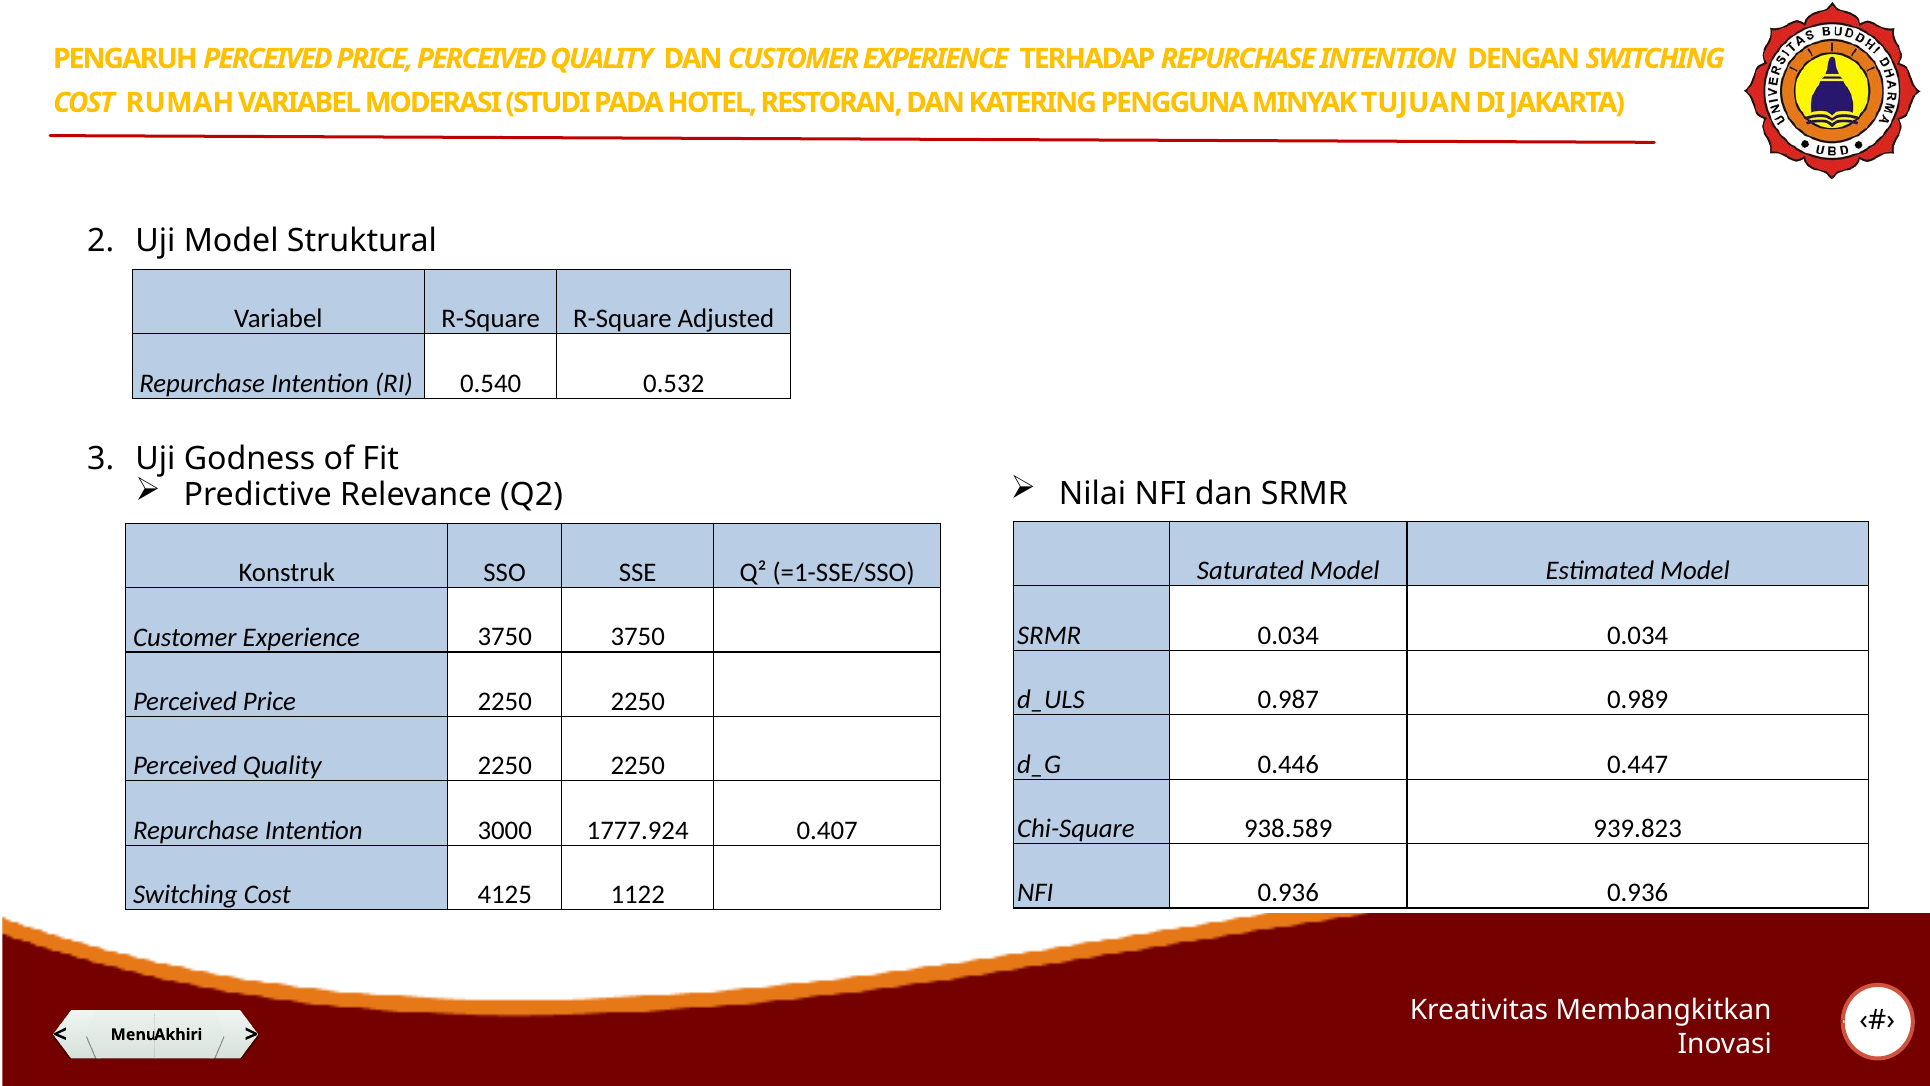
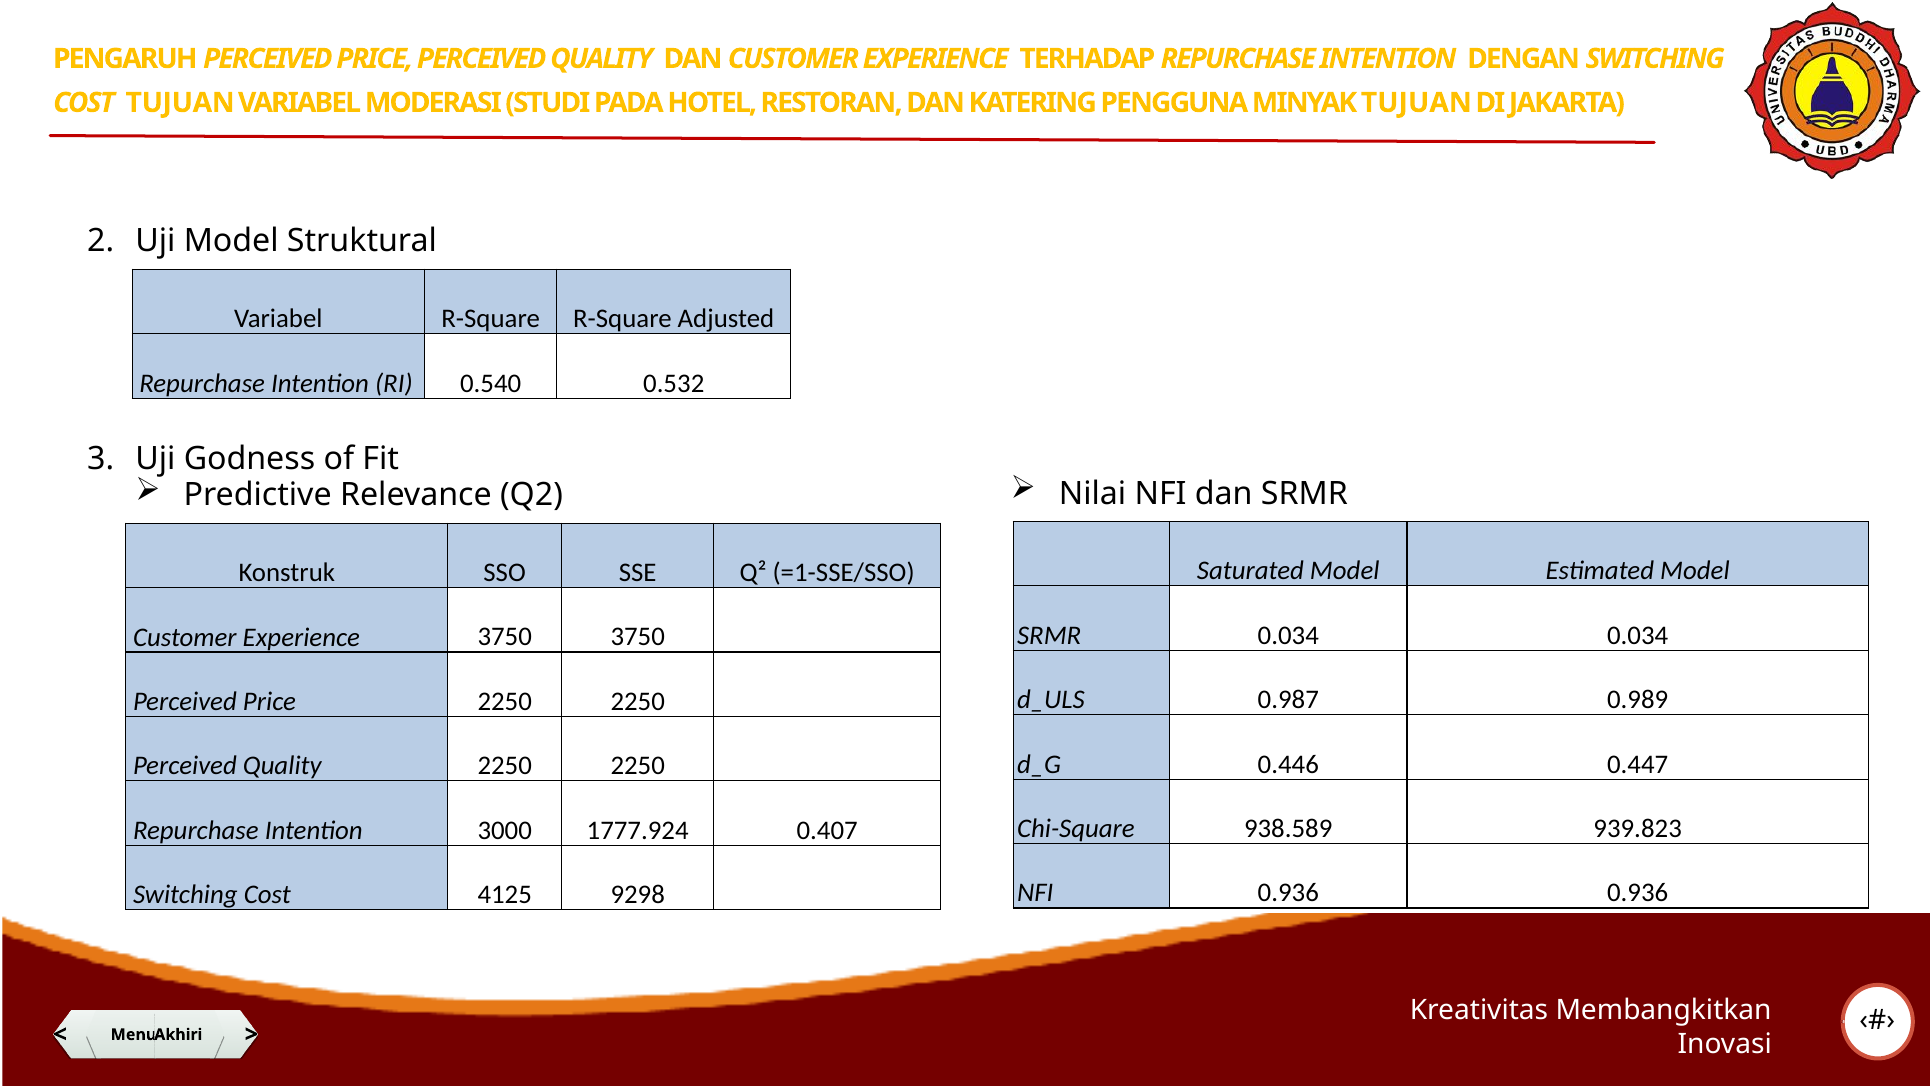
COST RUMAH: RUMAH -> TUJUAN
1122: 1122 -> 9298
